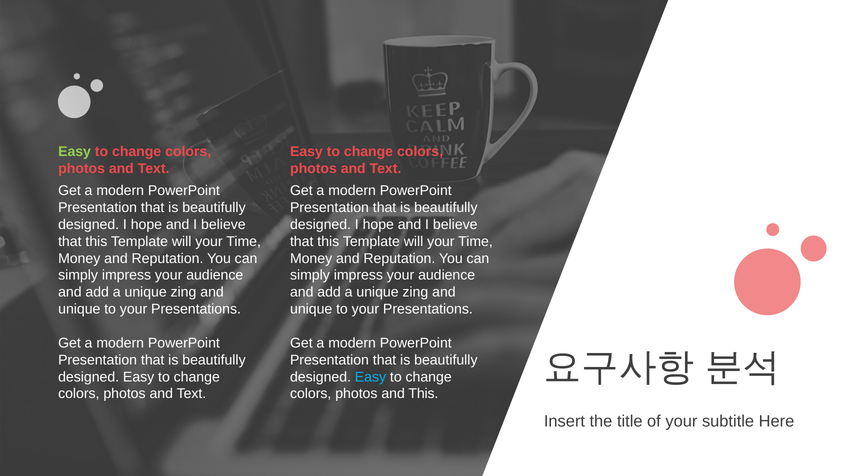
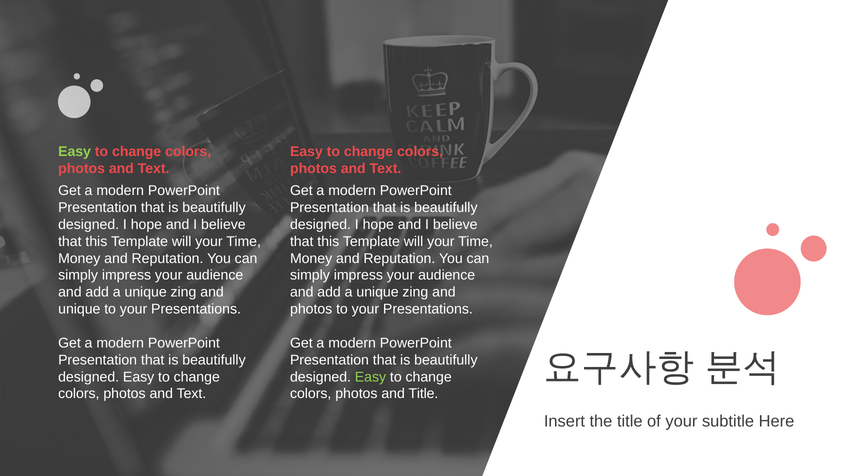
unique at (311, 309): unique -> photos
Easy at (370, 376) colour: light blue -> light green
and This: This -> Title
